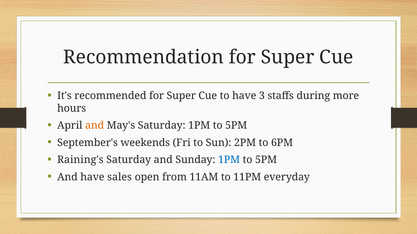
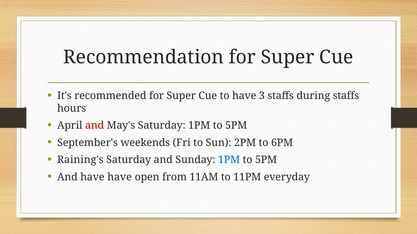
during more: more -> staffs
and at (95, 126) colour: orange -> red
have sales: sales -> have
